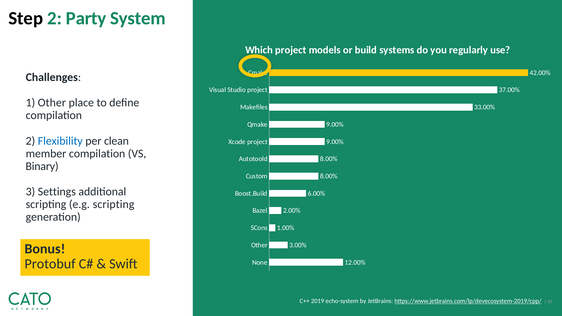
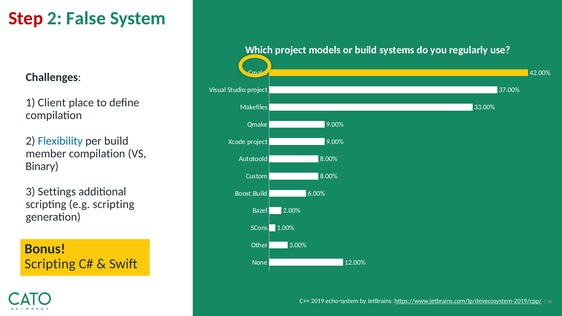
Step colour: black -> red
Party: Party -> False
1 Other: Other -> Client
per clean: clean -> build
Protobuf at (50, 264): Protobuf -> Scripting
